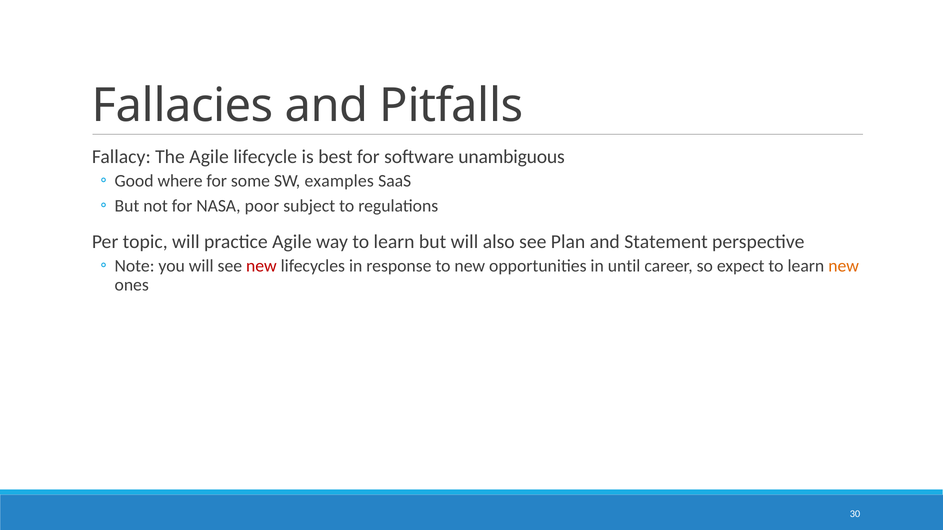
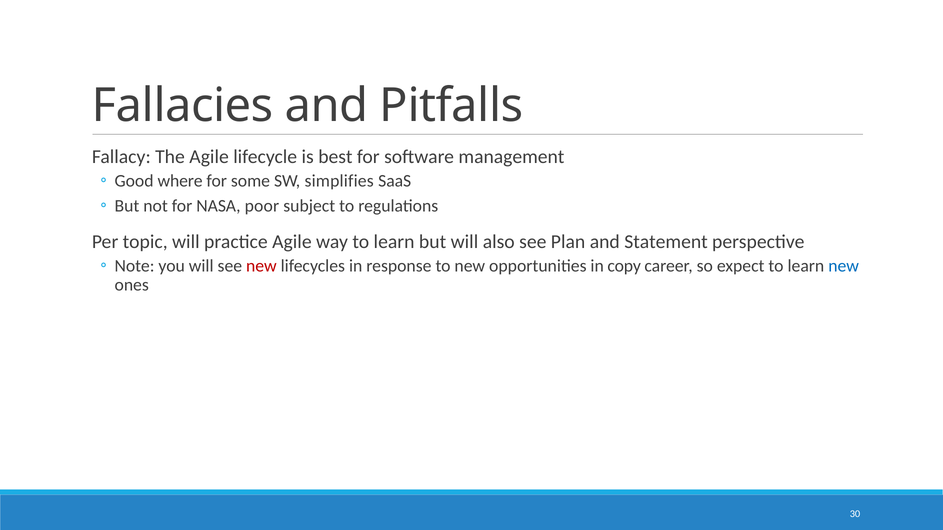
unambiguous: unambiguous -> management
examples: examples -> simplifies
until: until -> copy
new at (844, 266) colour: orange -> blue
